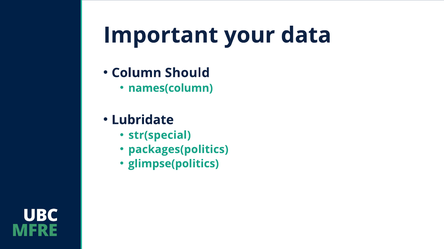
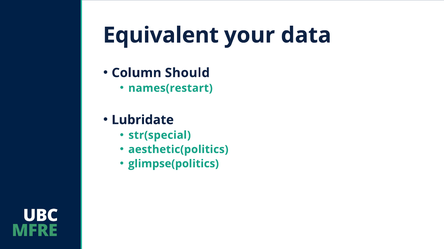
Important: Important -> Equivalent
names(column: names(column -> names(restart
packages(politics: packages(politics -> aesthetic(politics
